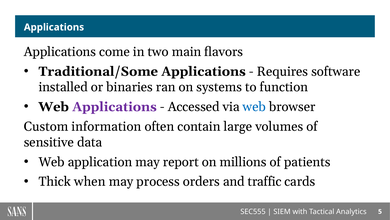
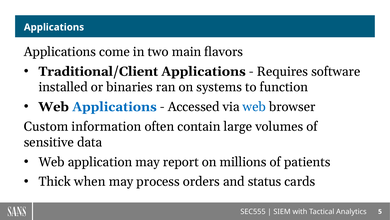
Traditional/Some: Traditional/Some -> Traditional/Client
Applications at (115, 107) colour: purple -> blue
traffic: traffic -> status
